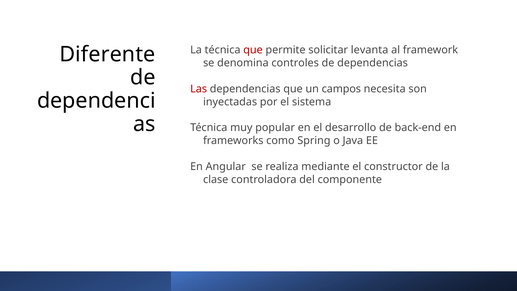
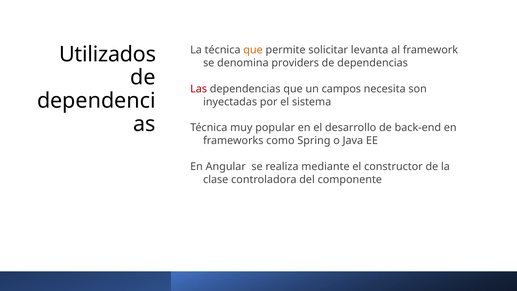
que at (253, 50) colour: red -> orange
Diferente: Diferente -> Utilizados
controles: controles -> providers
